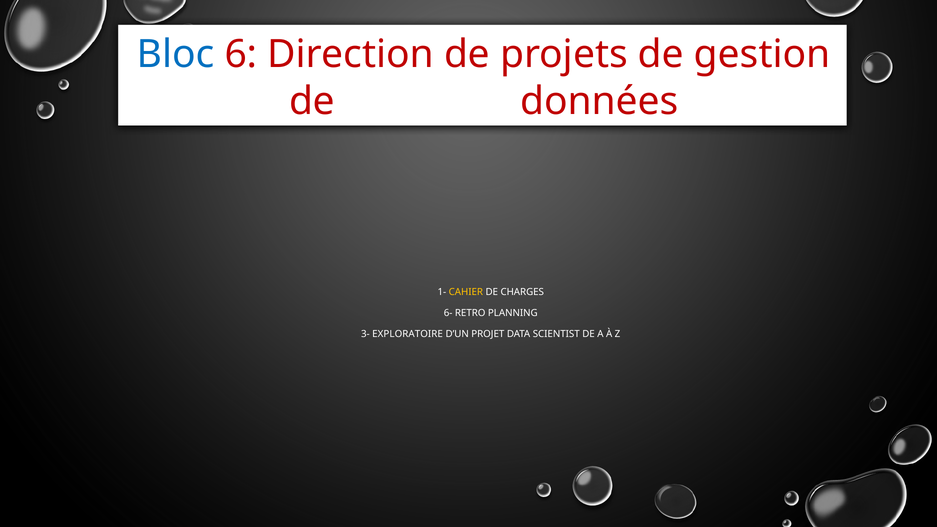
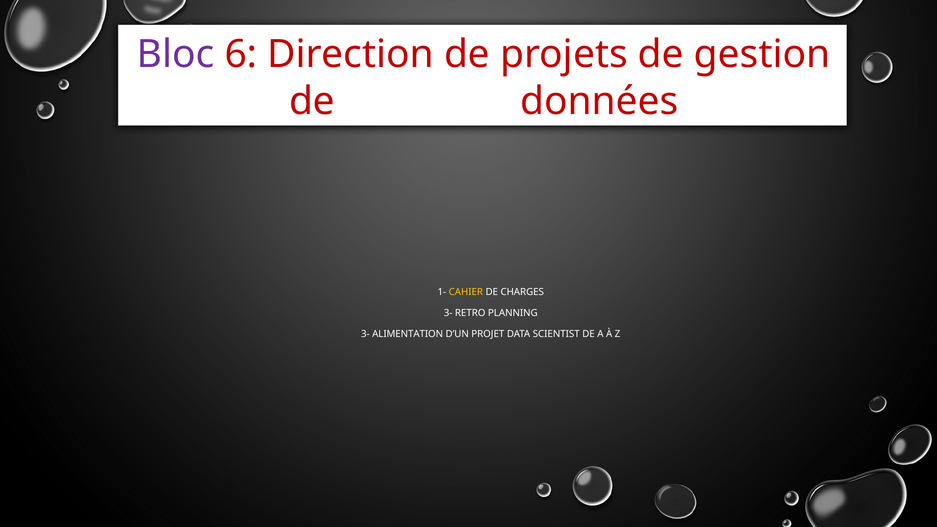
Bloc colour: blue -> purple
6- at (448, 313): 6- -> 3-
EXPLORATOIRE: EXPLORATOIRE -> ALIMENTATION
